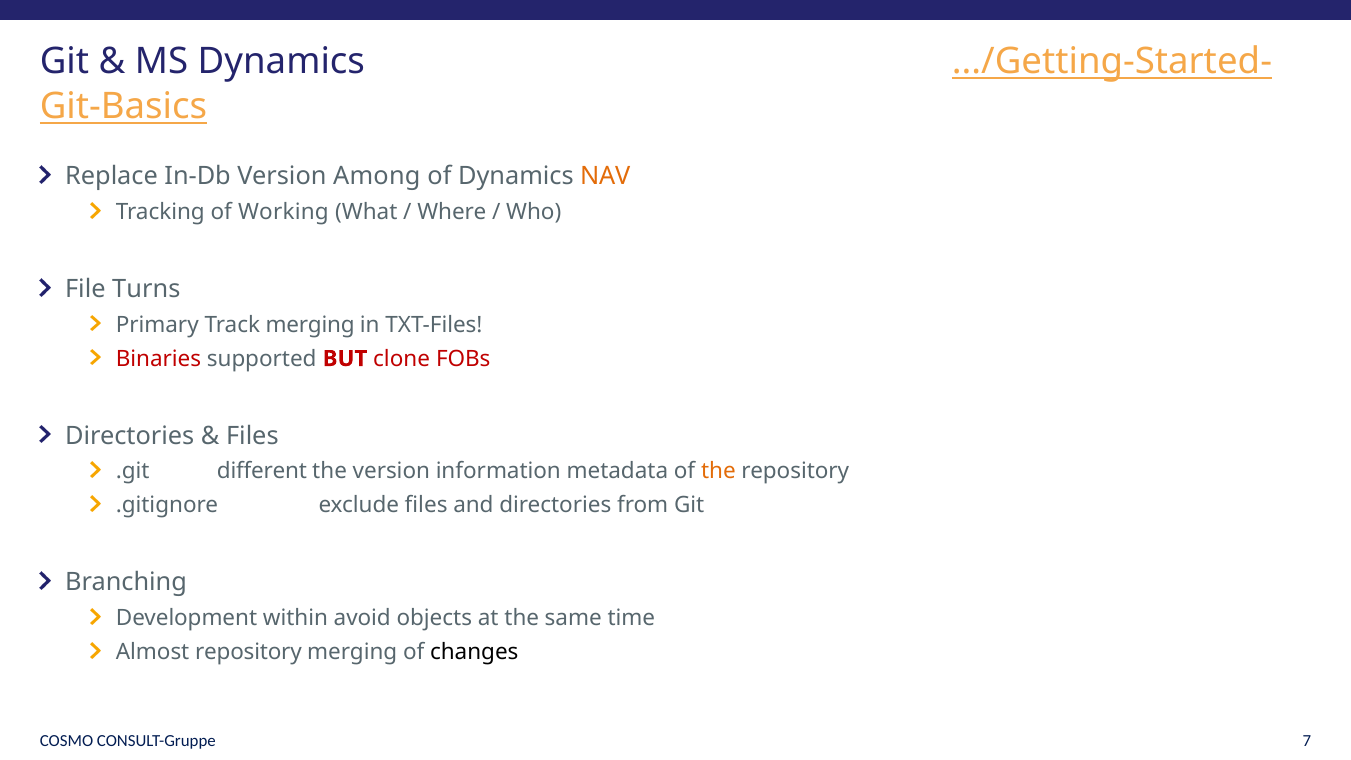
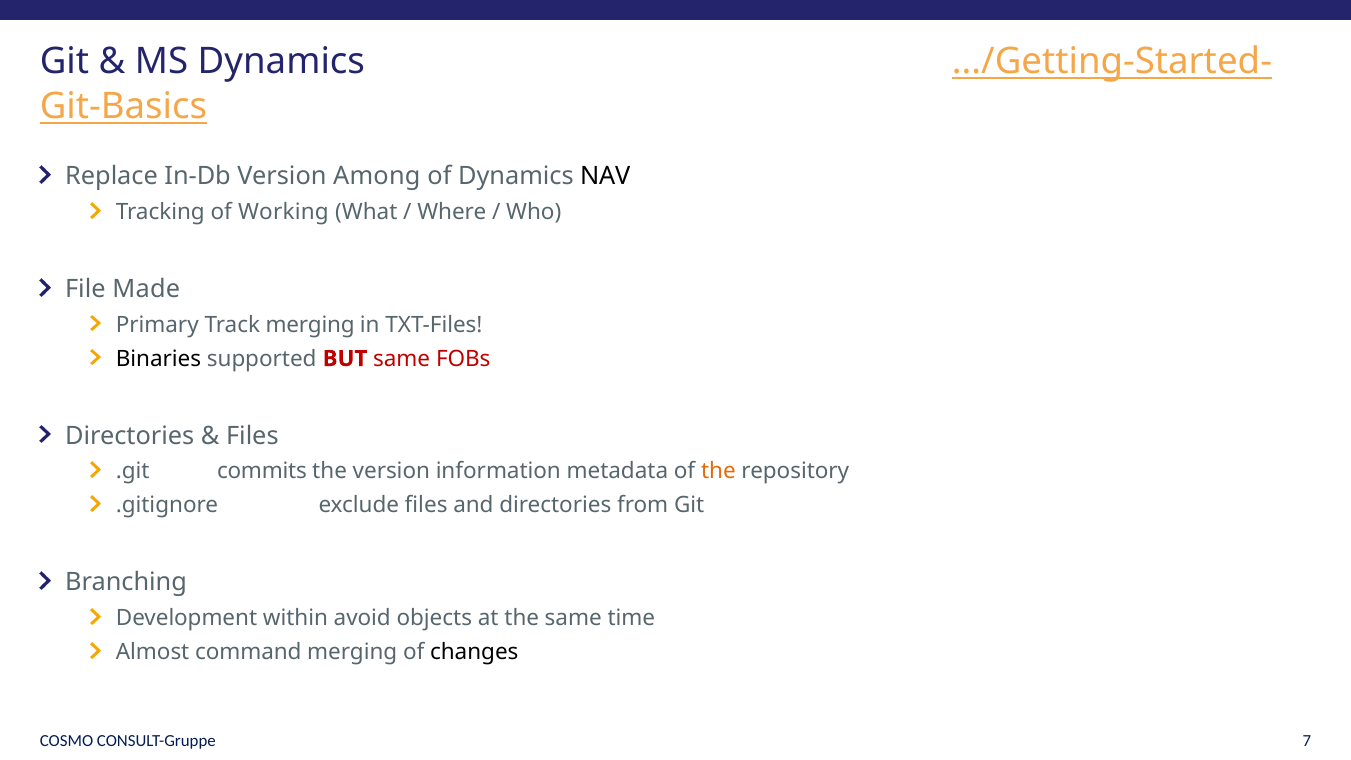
NAV colour: orange -> black
Turns: Turns -> Made
Binaries colour: red -> black
BUT clone: clone -> same
different: different -> commits
Almost repository: repository -> command
